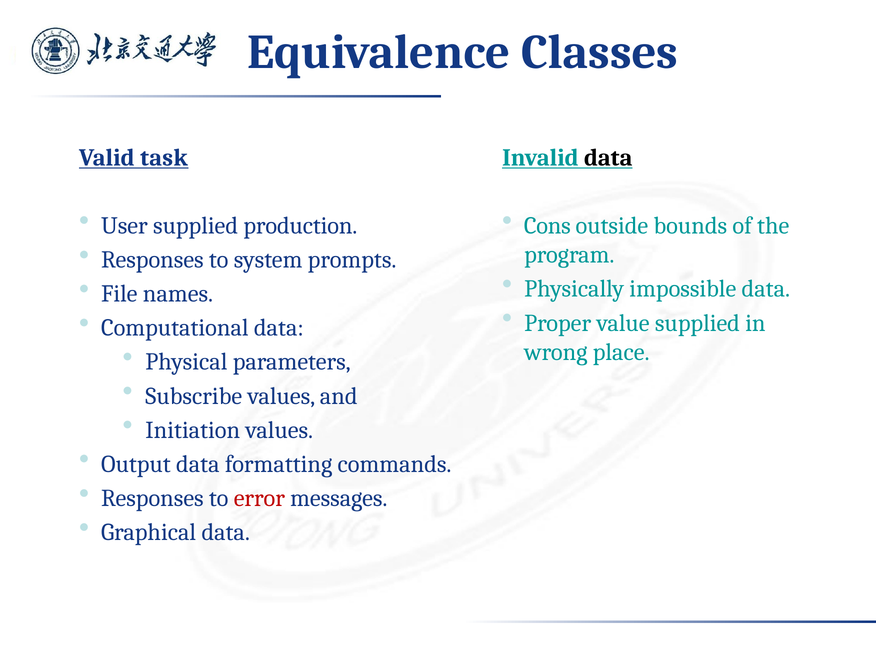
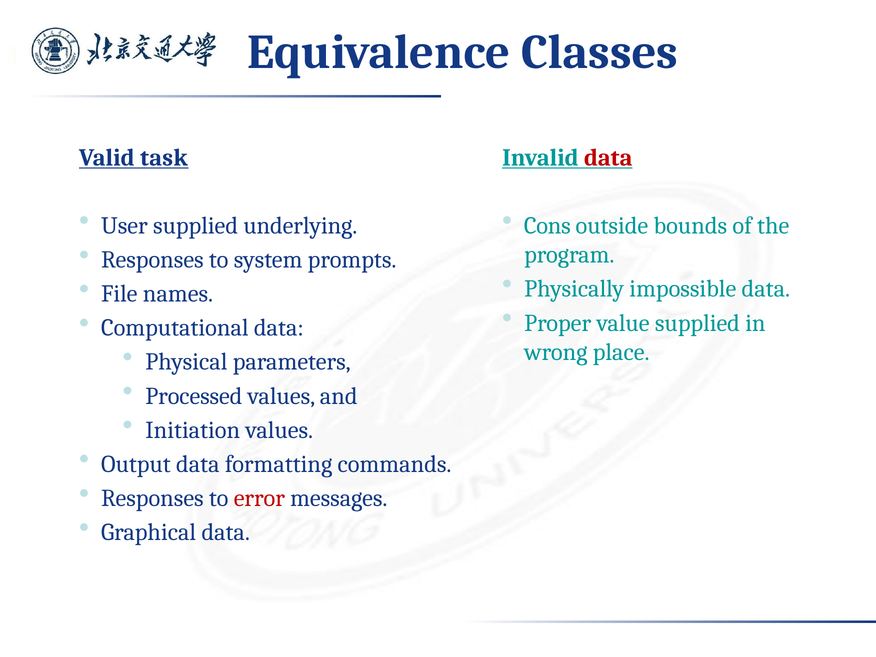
data at (608, 157) colour: black -> red
production: production -> underlying
Subscribe: Subscribe -> Processed
